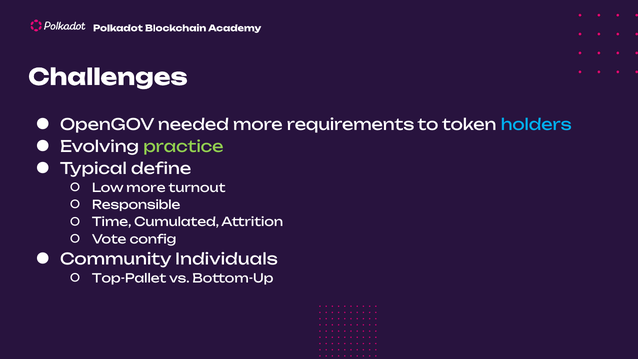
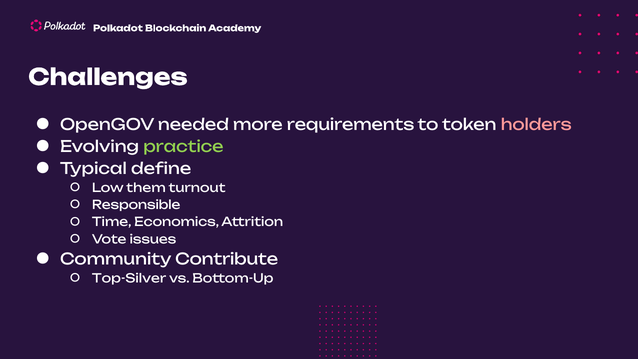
holders colour: light blue -> pink
Low more: more -> them
Cumulated: Cumulated -> Economics
config: config -> issues
Individuals: Individuals -> Contribute
Top-Pallet: Top-Pallet -> Top-Silver
